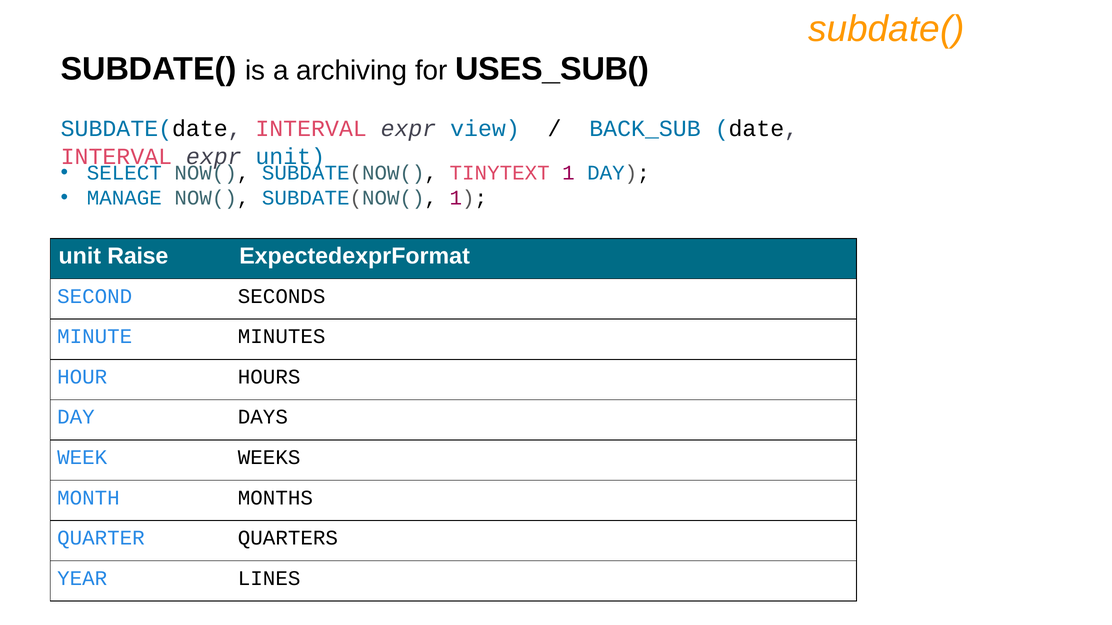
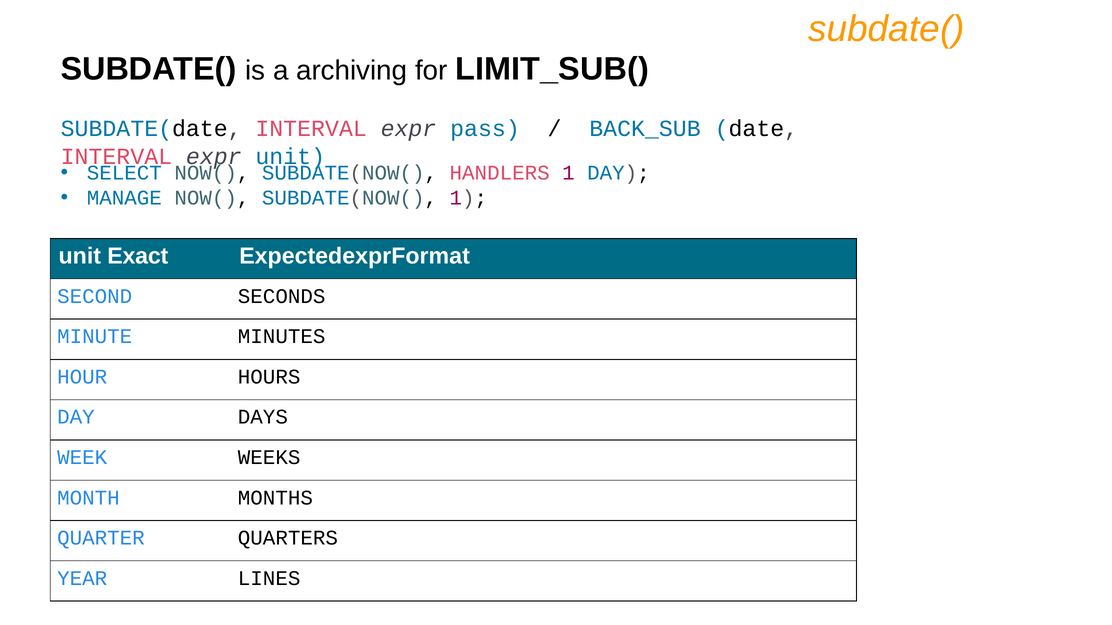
USES_SUB(: USES_SUB( -> LIMIT_SUB(
view: view -> pass
TINYTEXT: TINYTEXT -> HANDLERS
Raise: Raise -> Exact
